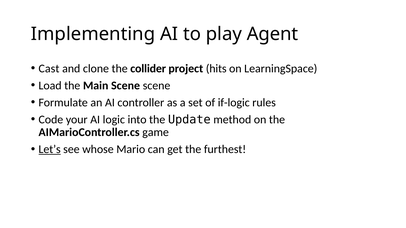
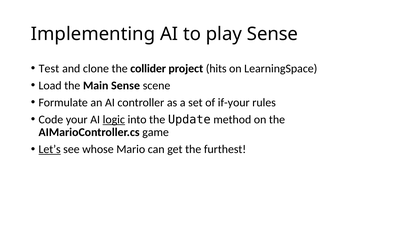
play Agent: Agent -> Sense
Cast: Cast -> Test
Main Scene: Scene -> Sense
if-logic: if-logic -> if-your
logic underline: none -> present
